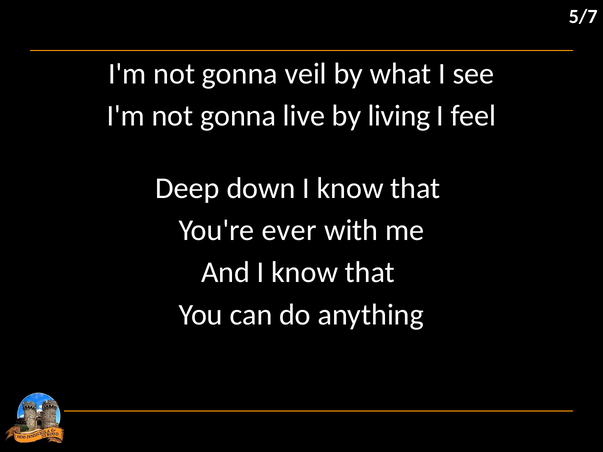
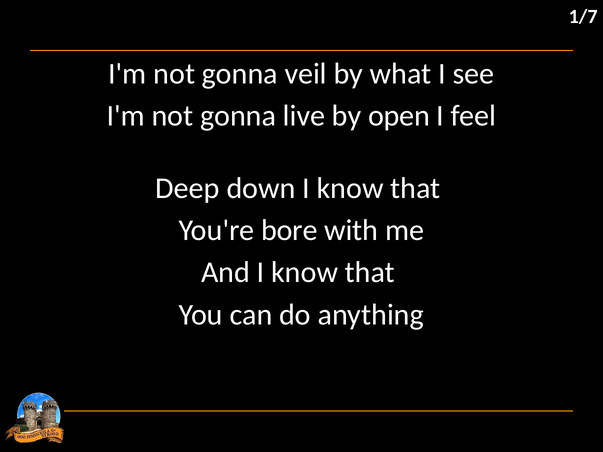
5/7: 5/7 -> 1/7
living: living -> open
ever: ever -> bore
